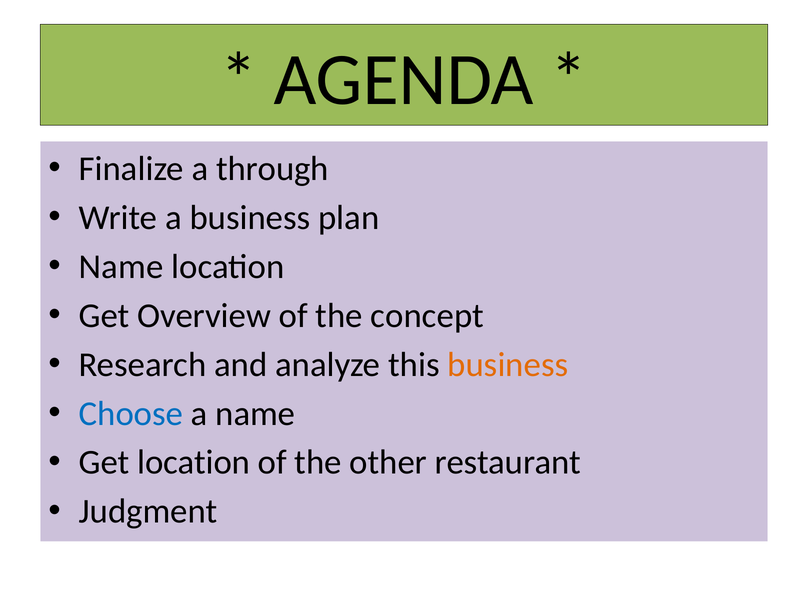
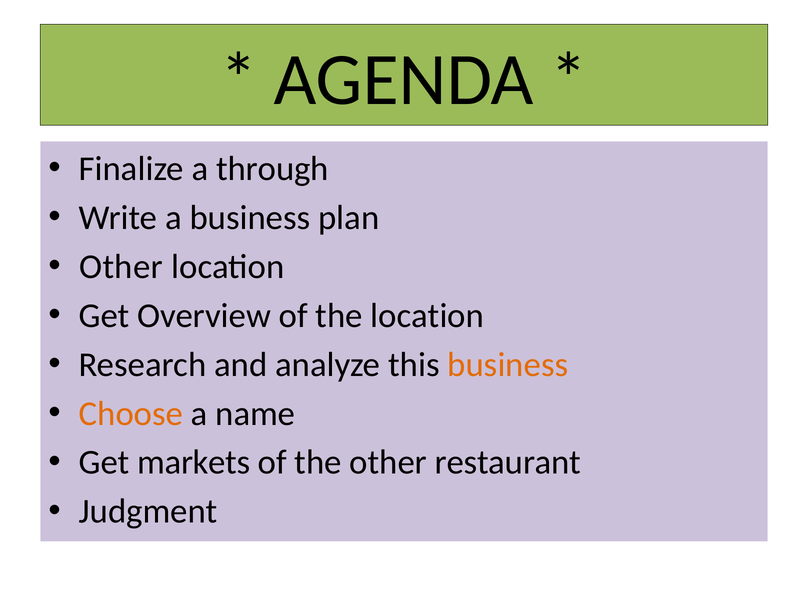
Name at (121, 267): Name -> Other
the concept: concept -> location
Choose colour: blue -> orange
Get location: location -> markets
